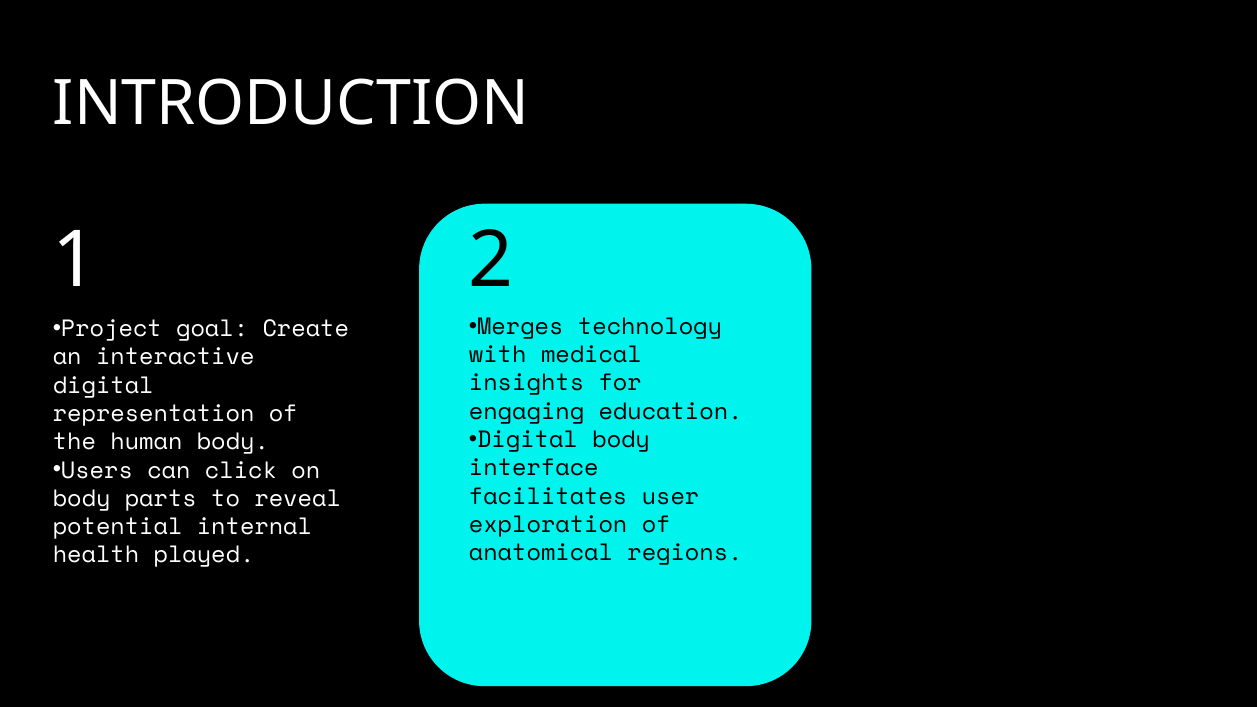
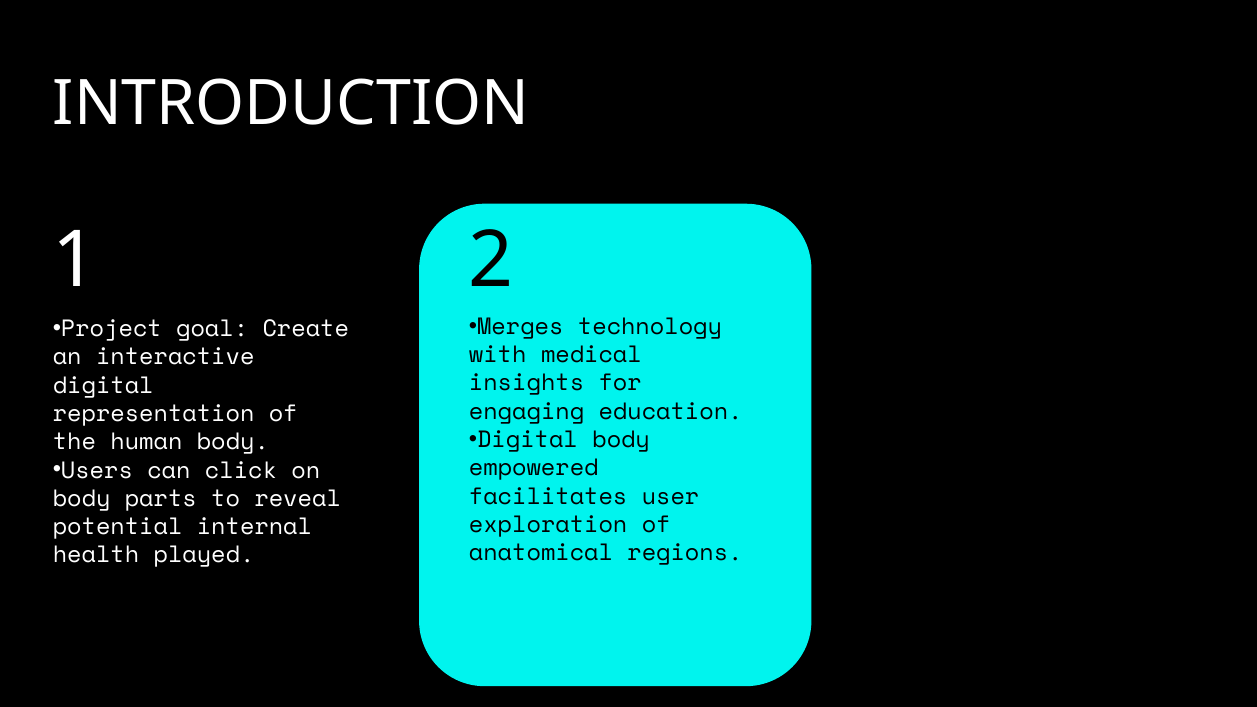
interface: interface -> empowered
